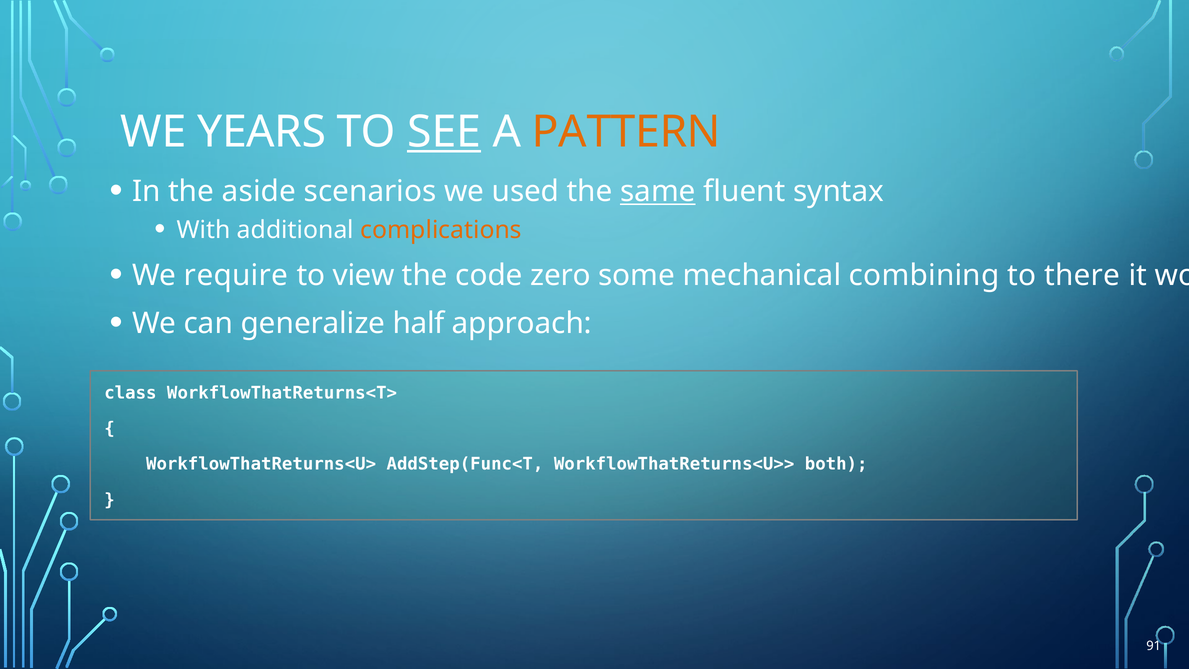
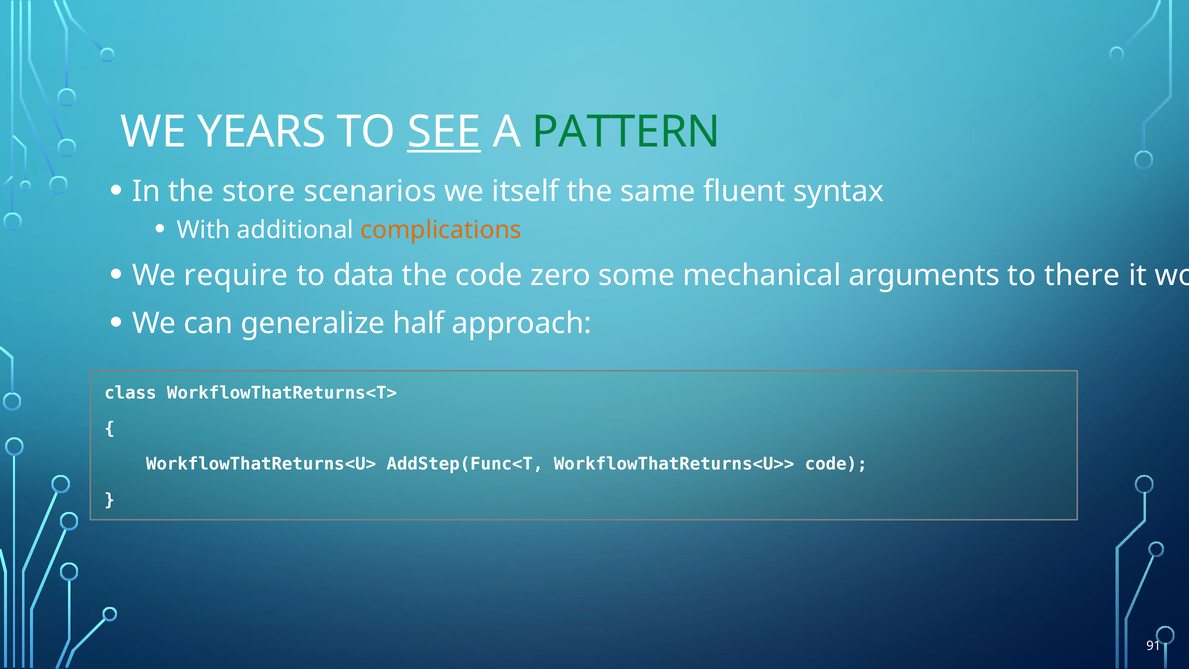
PATTERN colour: orange -> green
aside: aside -> store
used: used -> itself
same underline: present -> none
view: view -> data
combining: combining -> arguments
WorkflowThatReturns<U>> both: both -> code
